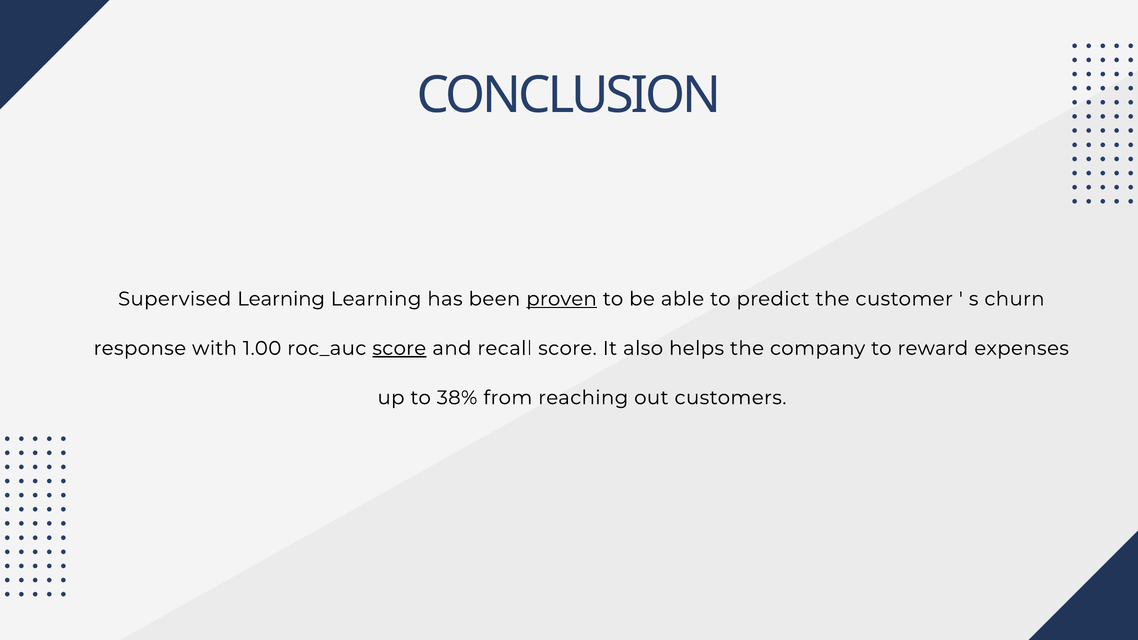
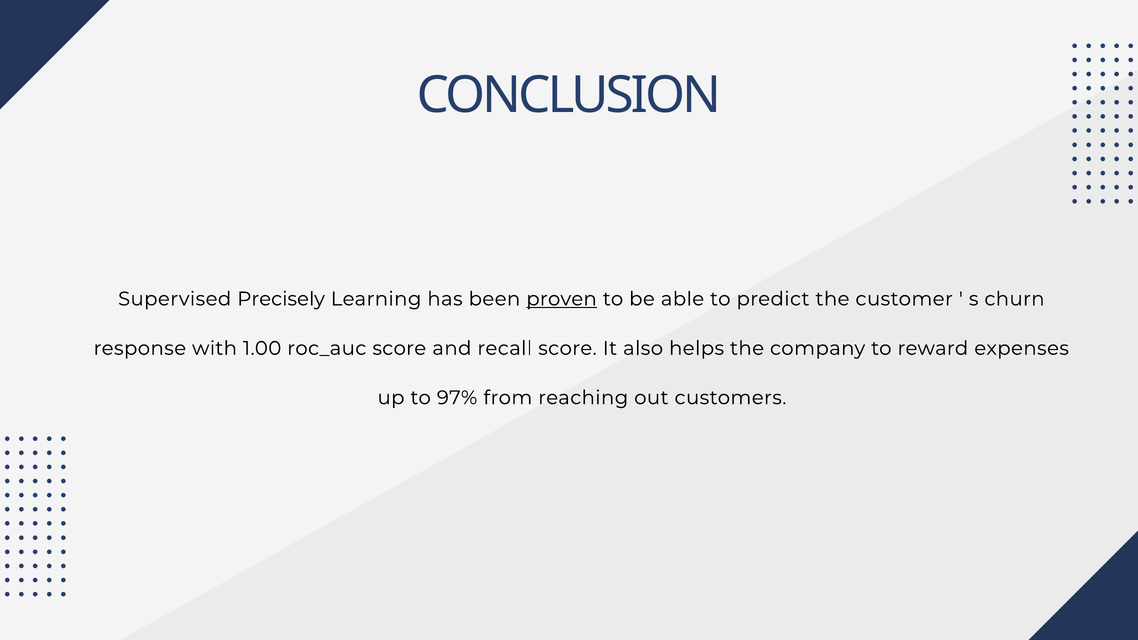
Supervised Learning: Learning -> Precisely
score at (399, 348) underline: present -> none
38%: 38% -> 97%
